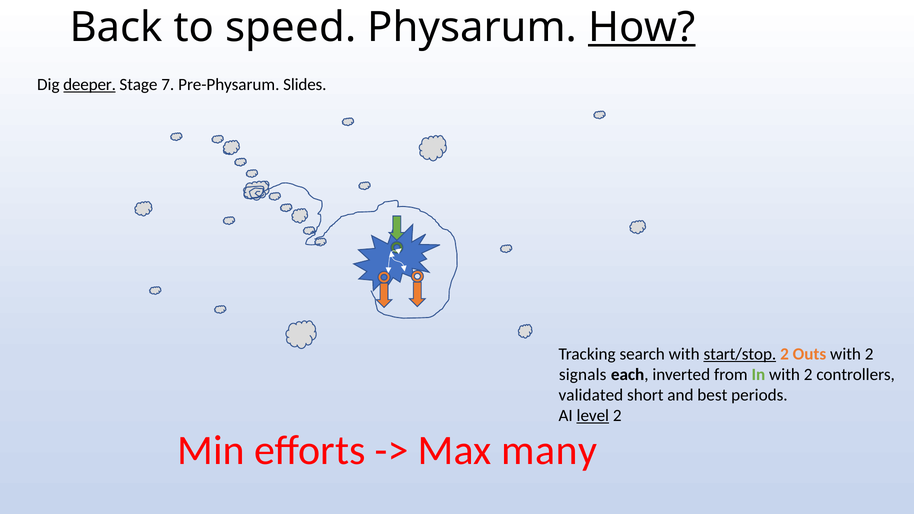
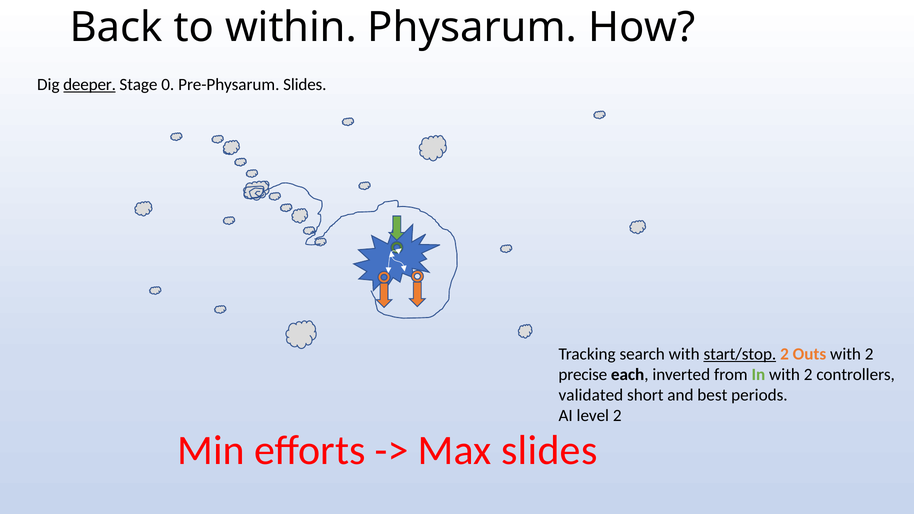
speed: speed -> within
How underline: present -> none
7: 7 -> 0
signals: signals -> precise
level underline: present -> none
Max many: many -> slides
